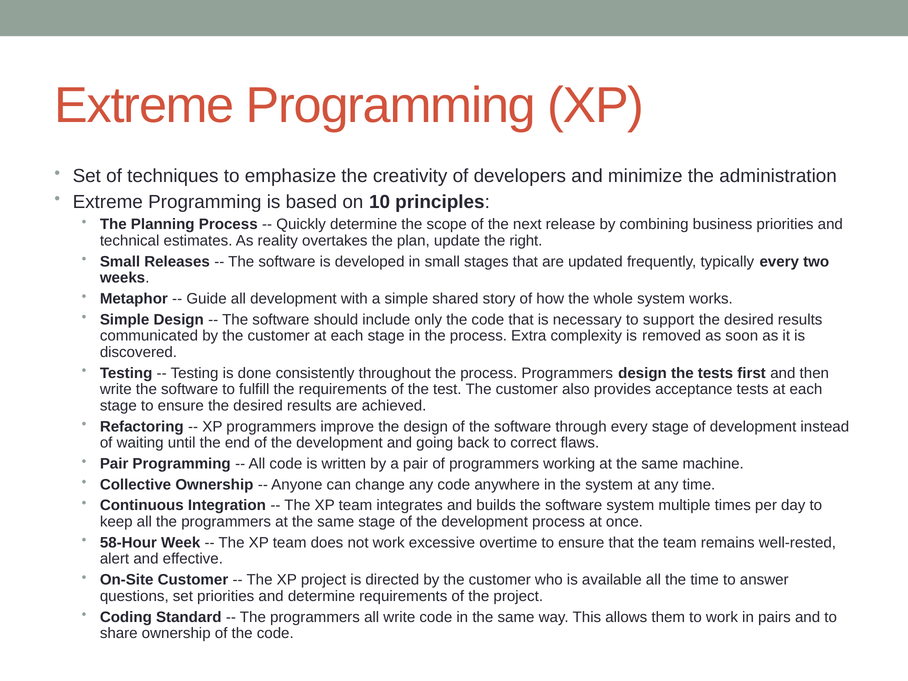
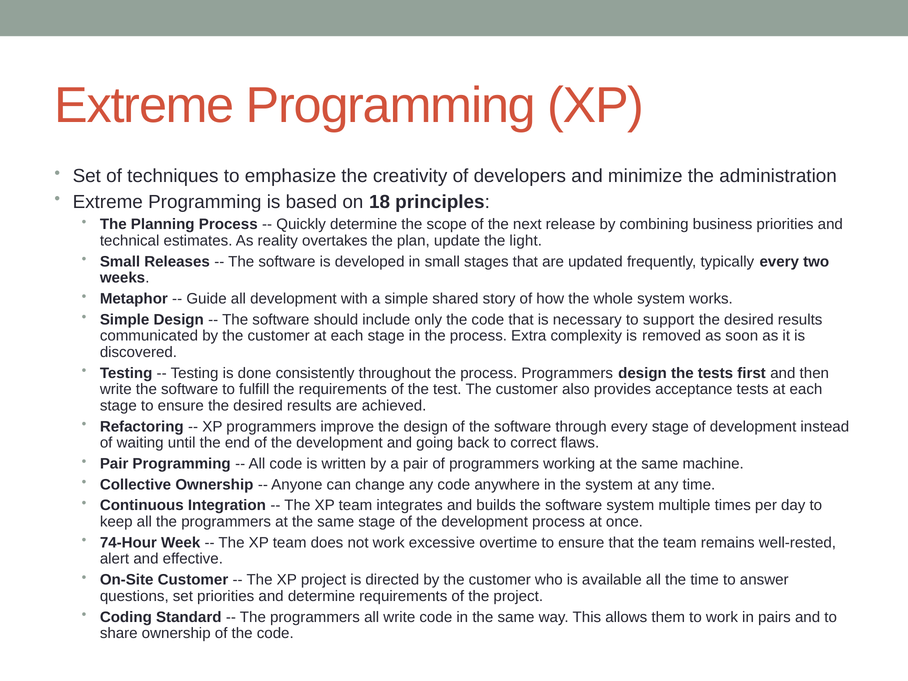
10: 10 -> 18
right: right -> light
58-Hour: 58-Hour -> 74-Hour
